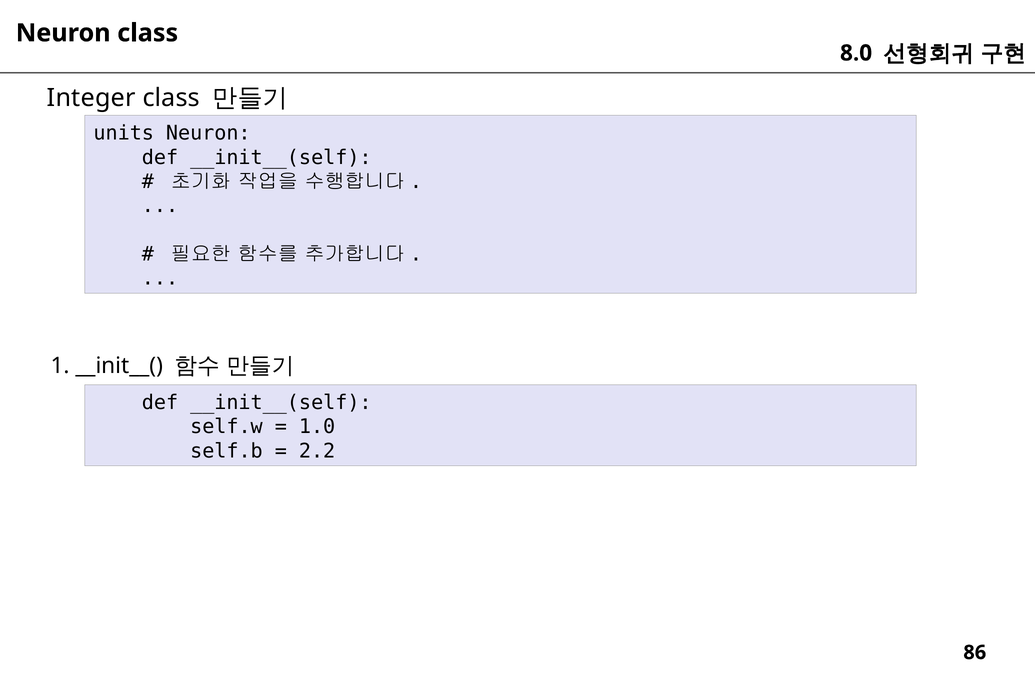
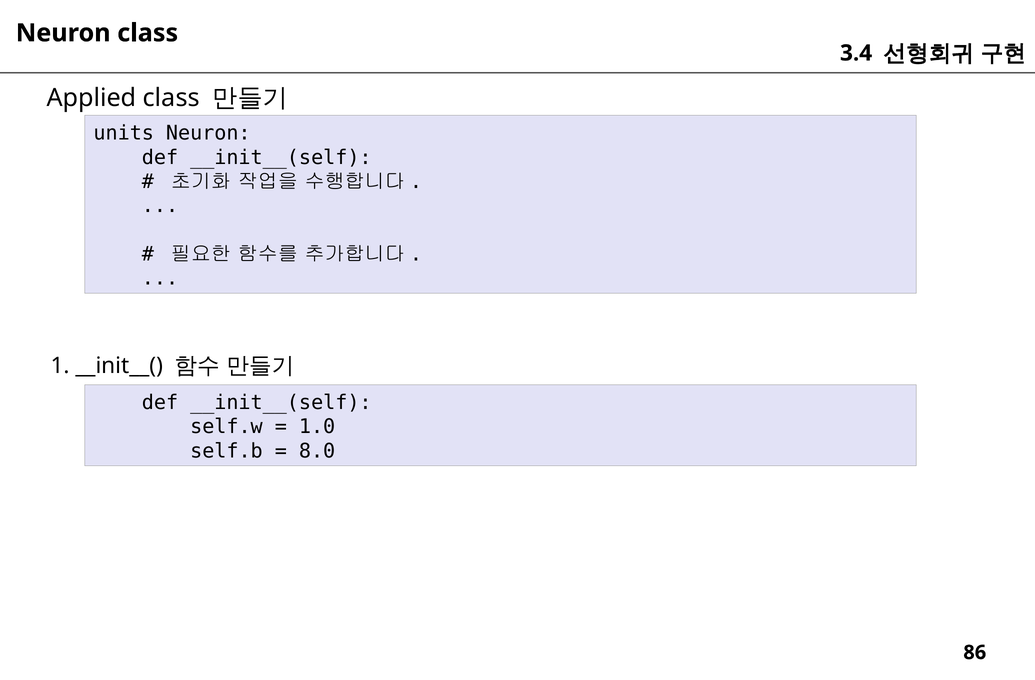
8.0: 8.0 -> 3.4
Integer: Integer -> Applied
2.2: 2.2 -> 8.0
